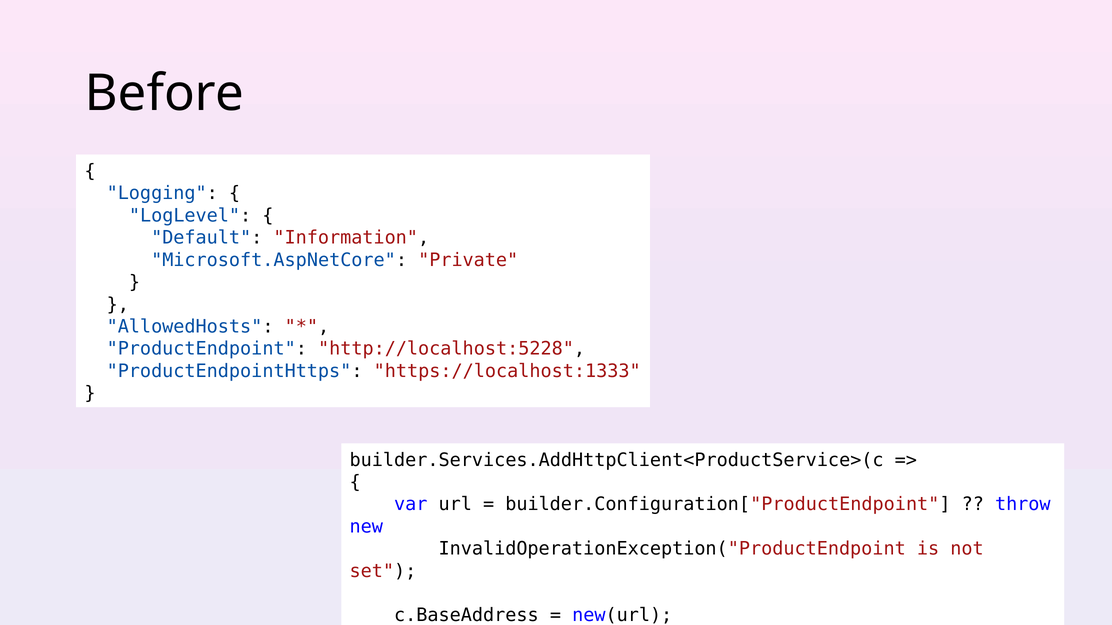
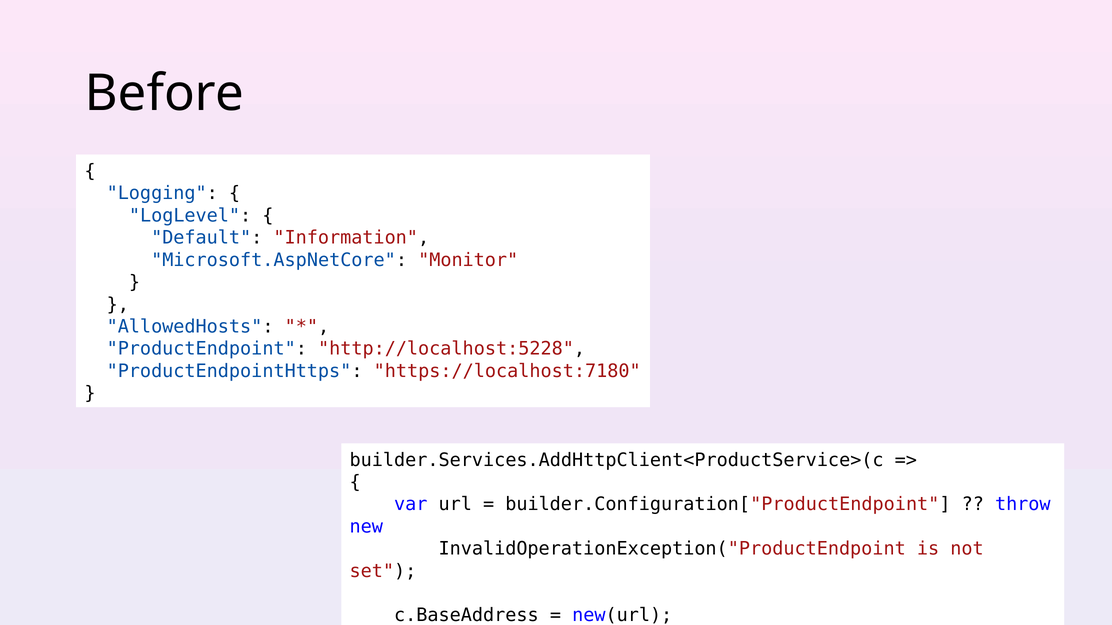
Private: Private -> Monitor
https://localhost:1333: https://localhost:1333 -> https://localhost:7180
